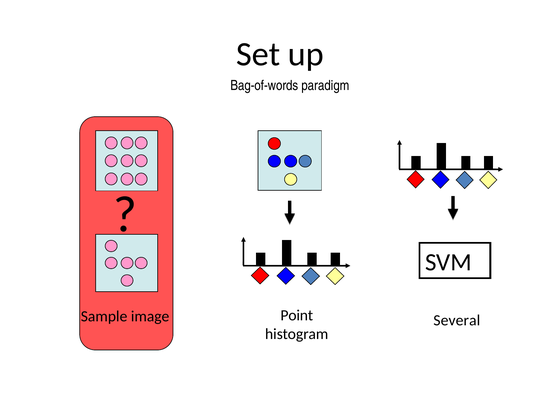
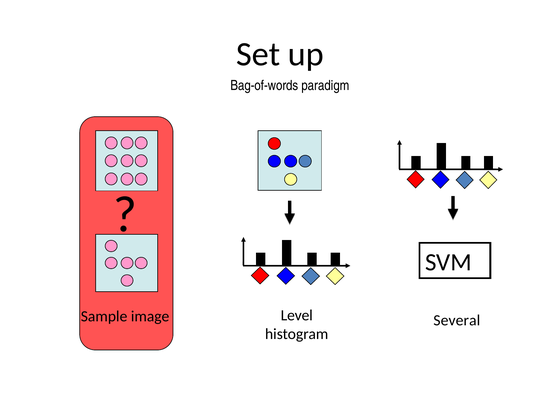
Point: Point -> Level
